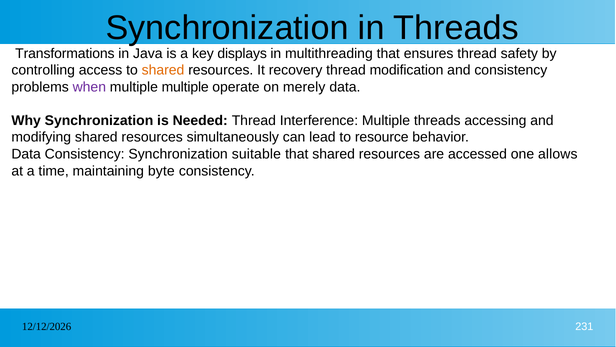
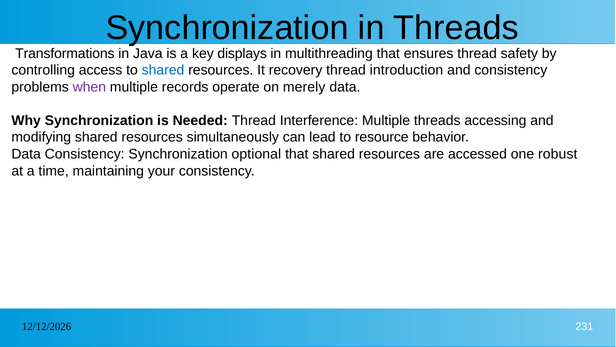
shared at (163, 70) colour: orange -> blue
modification: modification -> introduction
multiple multiple: multiple -> records
suitable: suitable -> optional
allows: allows -> robust
byte: byte -> your
